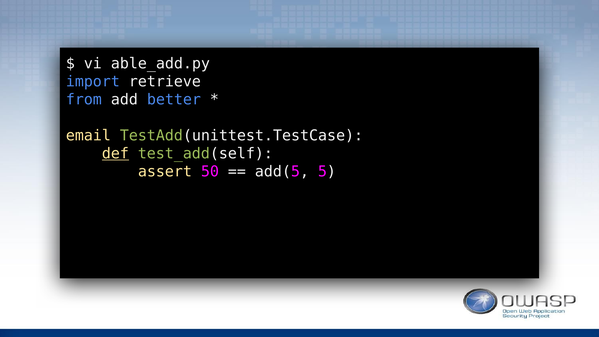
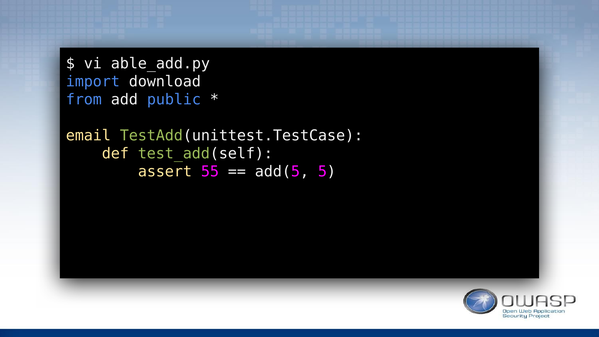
retrieve: retrieve -> download
better: better -> public
def underline: present -> none
50: 50 -> 55
